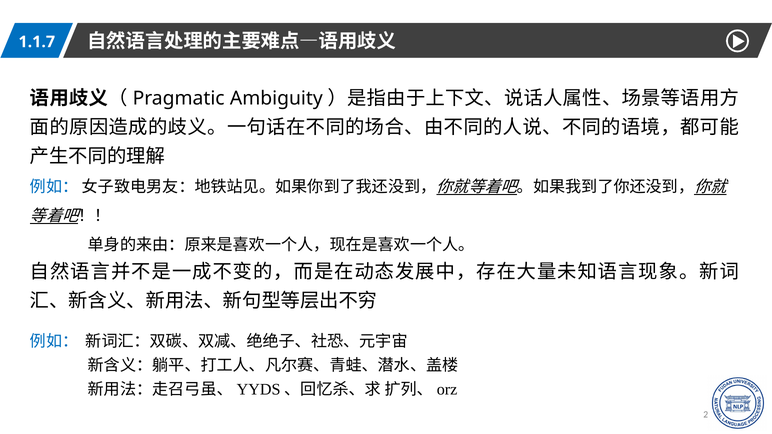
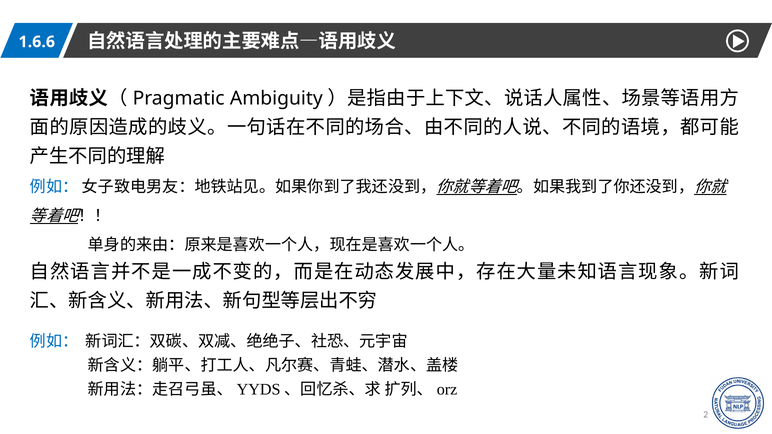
1.1.7: 1.1.7 -> 1.6.6
